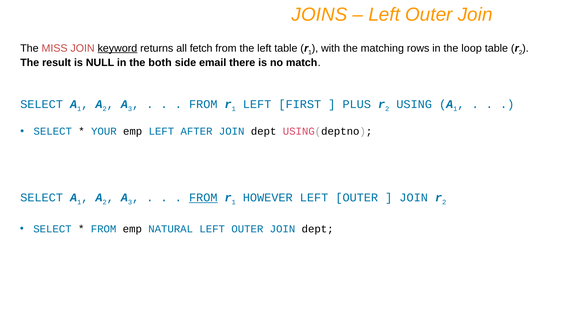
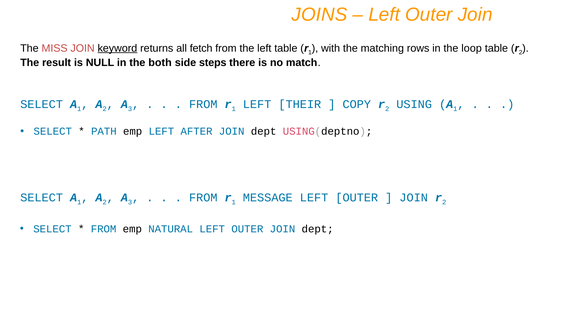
email: email -> steps
FIRST: FIRST -> THEIR
PLUS: PLUS -> COPY
YOUR: YOUR -> PATH
FROM at (203, 198) underline: present -> none
HOWEVER: HOWEVER -> MESSAGE
